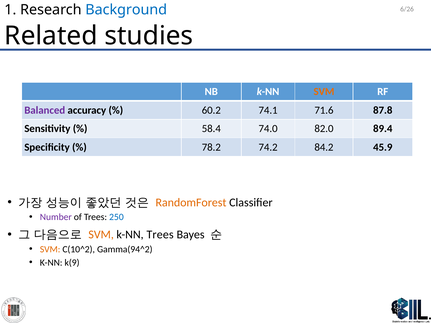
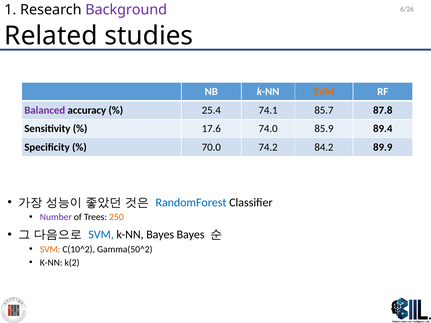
Background colour: blue -> purple
60.2: 60.2 -> 25.4
71.6: 71.6 -> 85.7
58.4: 58.4 -> 17.6
82.0: 82.0 -> 85.9
78.2: 78.2 -> 70.0
45.9: 45.9 -> 89.9
RandomForest colour: orange -> blue
250 colour: blue -> orange
SVM at (101, 235) colour: orange -> blue
k-NN Trees: Trees -> Bayes
Gamma(94^2: Gamma(94^2 -> Gamma(50^2
k(9: k(9 -> k(2
